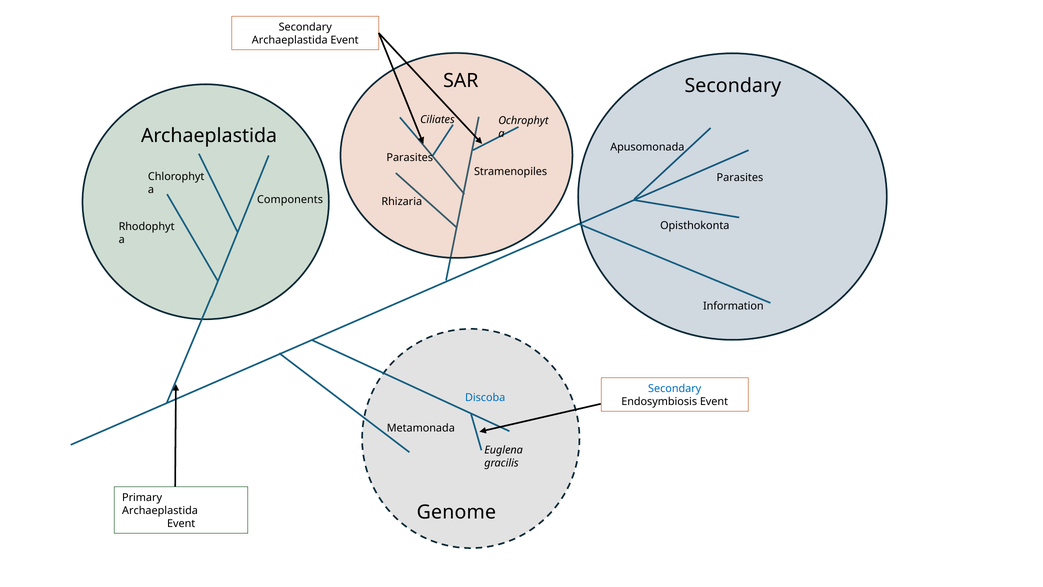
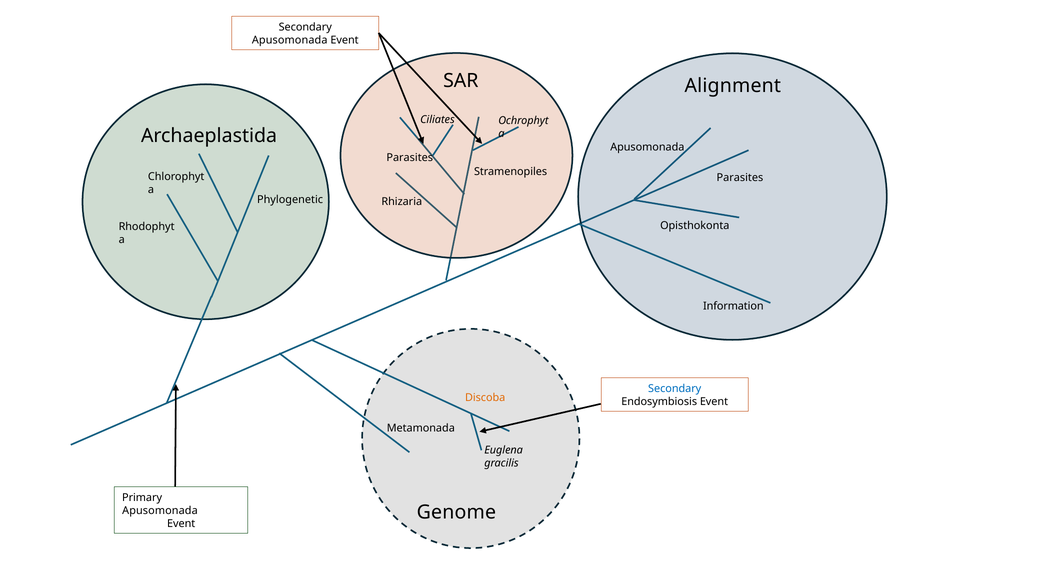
Archaeplastida at (290, 40): Archaeplastida -> Apusomonada
Secondary at (733, 86): Secondary -> Alignment
Components: Components -> Phylogenetic
Discoba colour: blue -> orange
Archaeplastida at (160, 511): Archaeplastida -> Apusomonada
